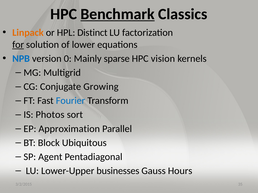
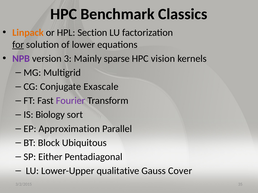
Benchmark underline: present -> none
Distinct: Distinct -> Section
NPB colour: blue -> purple
0: 0 -> 3
Growing: Growing -> Exascale
Fourier colour: blue -> purple
Photos: Photos -> Biology
Agent: Agent -> Either
businesses: businesses -> qualitative
Hours: Hours -> Cover
